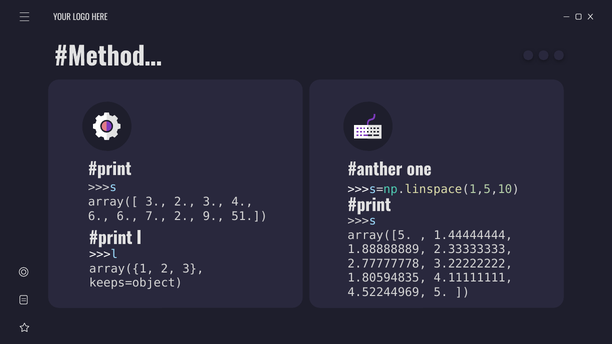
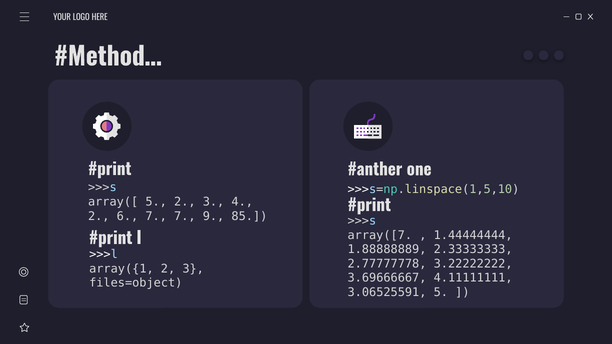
array([ 3: 3 -> 5
6 at (99, 216): 6 -> 2
7 2: 2 -> 7
51: 51 -> 85
array([5: array([5 -> array([7
1.80594835: 1.80594835 -> 3.69666667
keeps=object: keeps=object -> files=object
4.52244969: 4.52244969 -> 3.06525591
